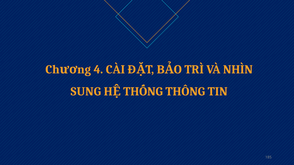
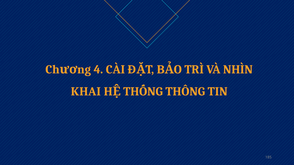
SUNG: SUNG -> KHAI
